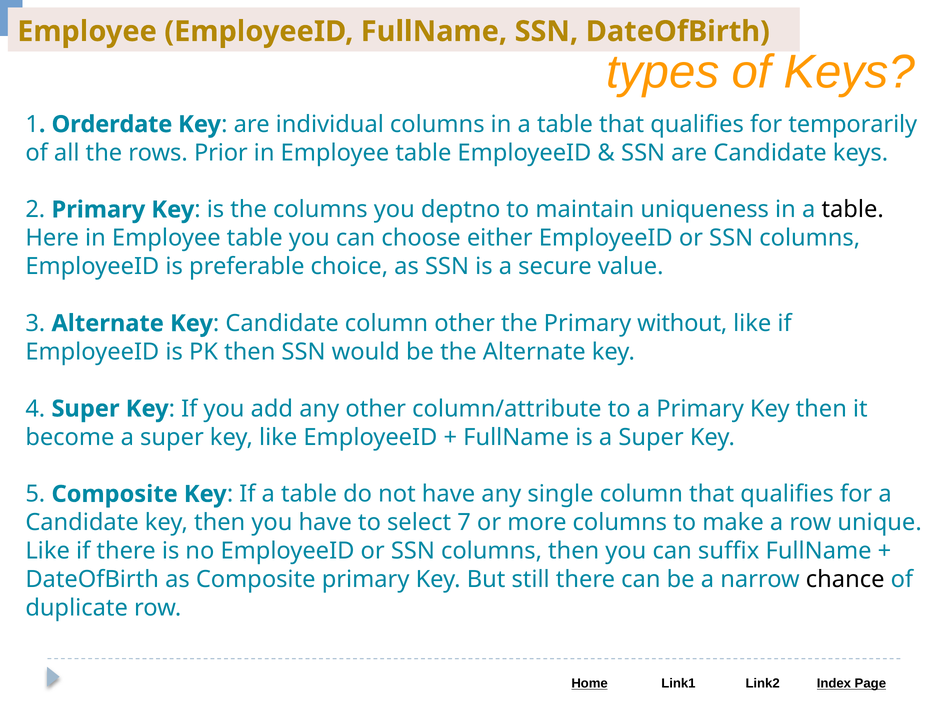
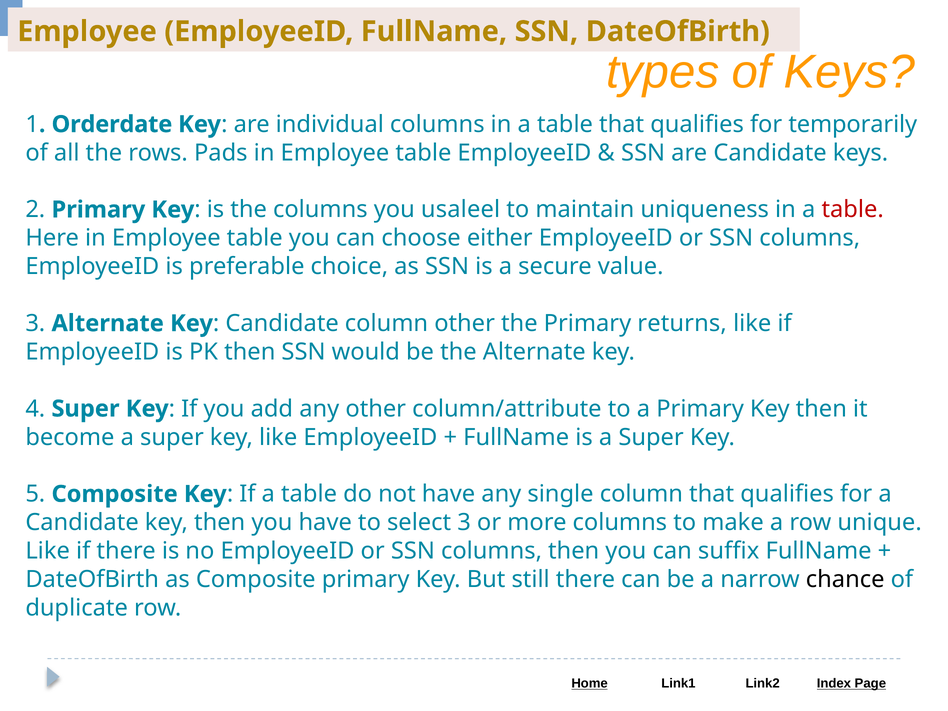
Prior: Prior -> Pads
deptno: deptno -> usaleel
table at (853, 210) colour: black -> red
without: without -> returns
select 7: 7 -> 3
